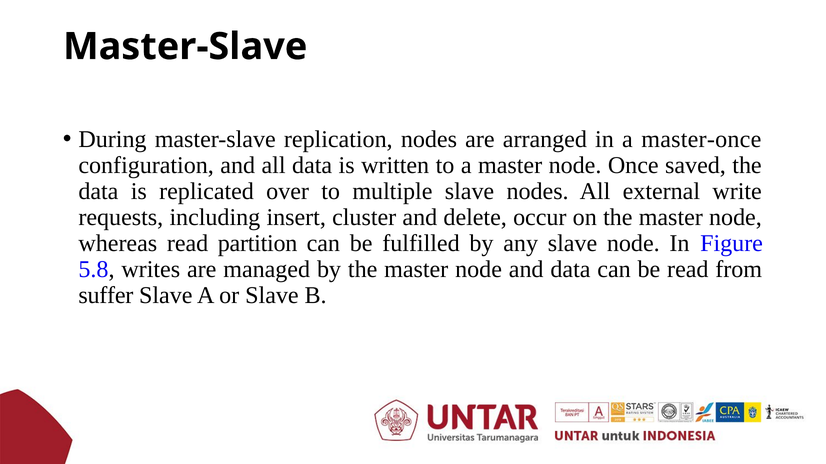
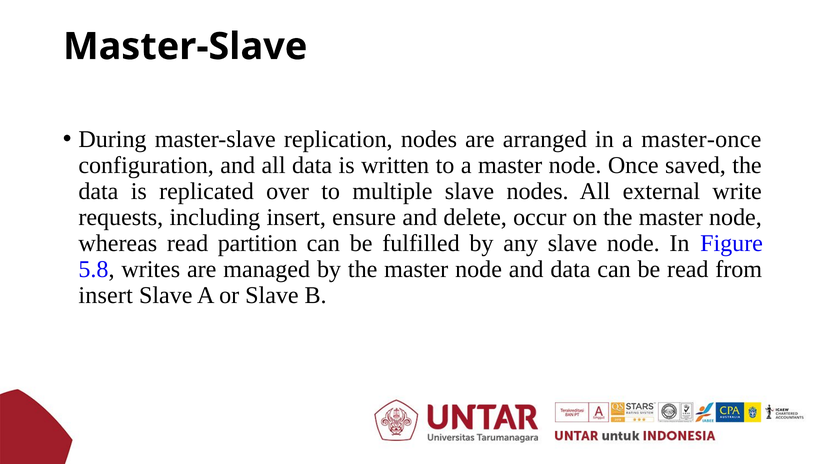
cluster: cluster -> ensure
suffer at (106, 295): suffer -> insert
